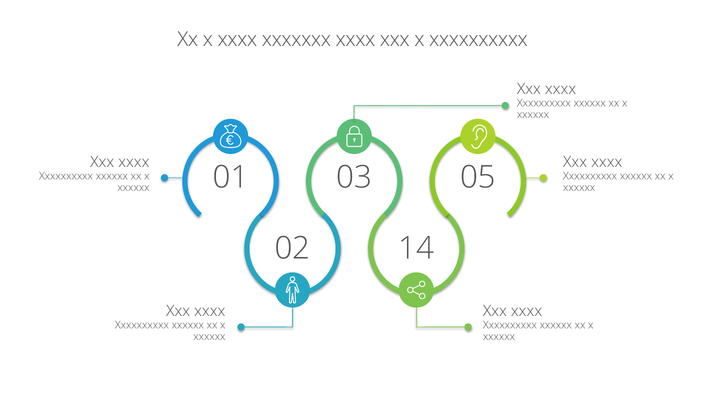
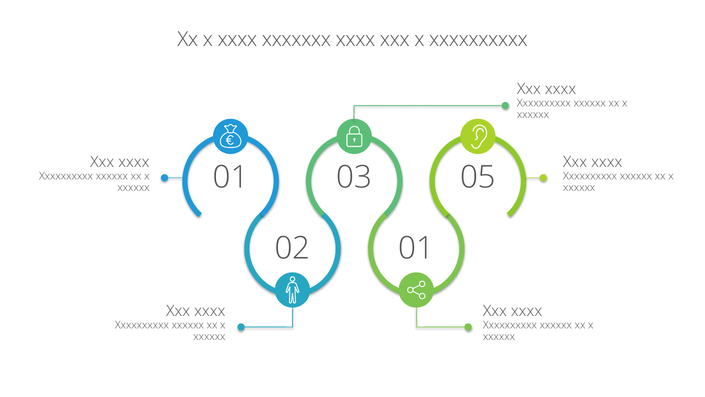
02 14: 14 -> 01
